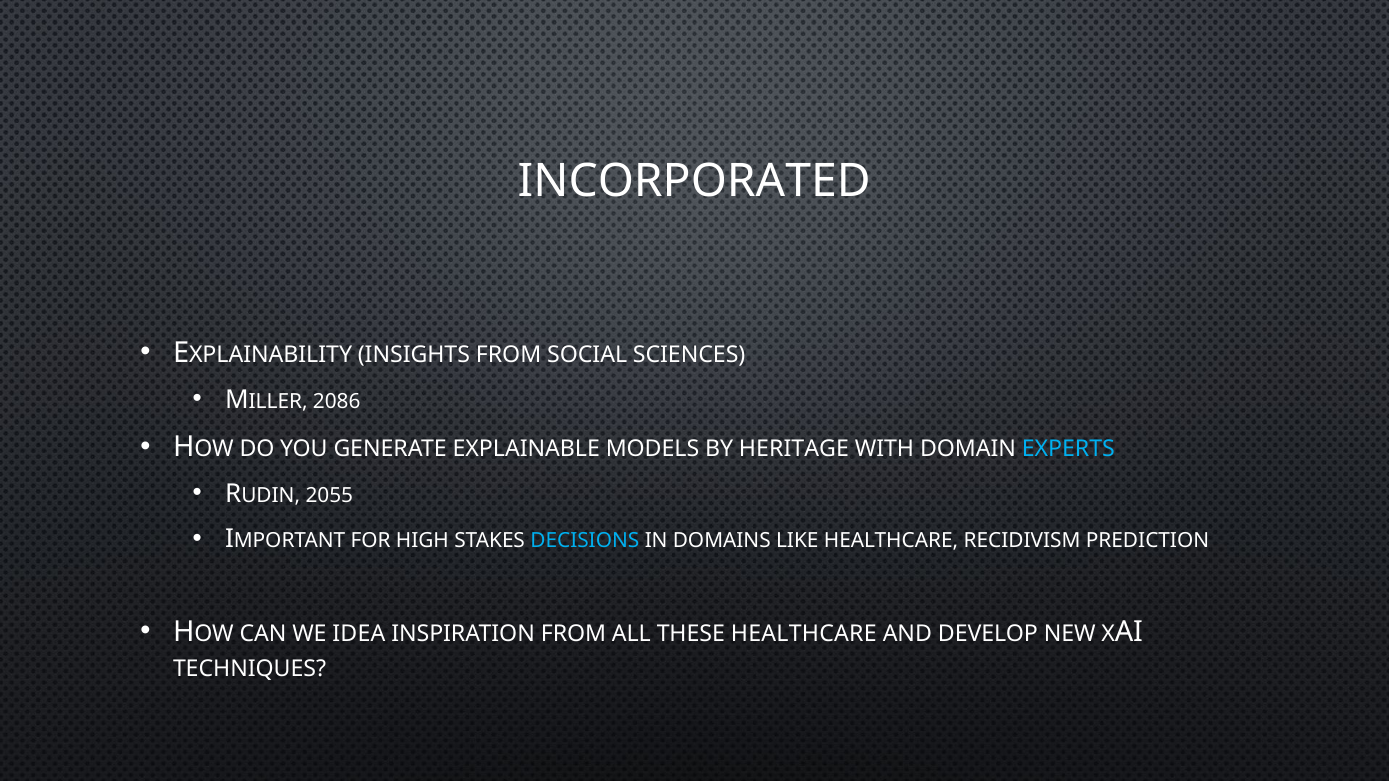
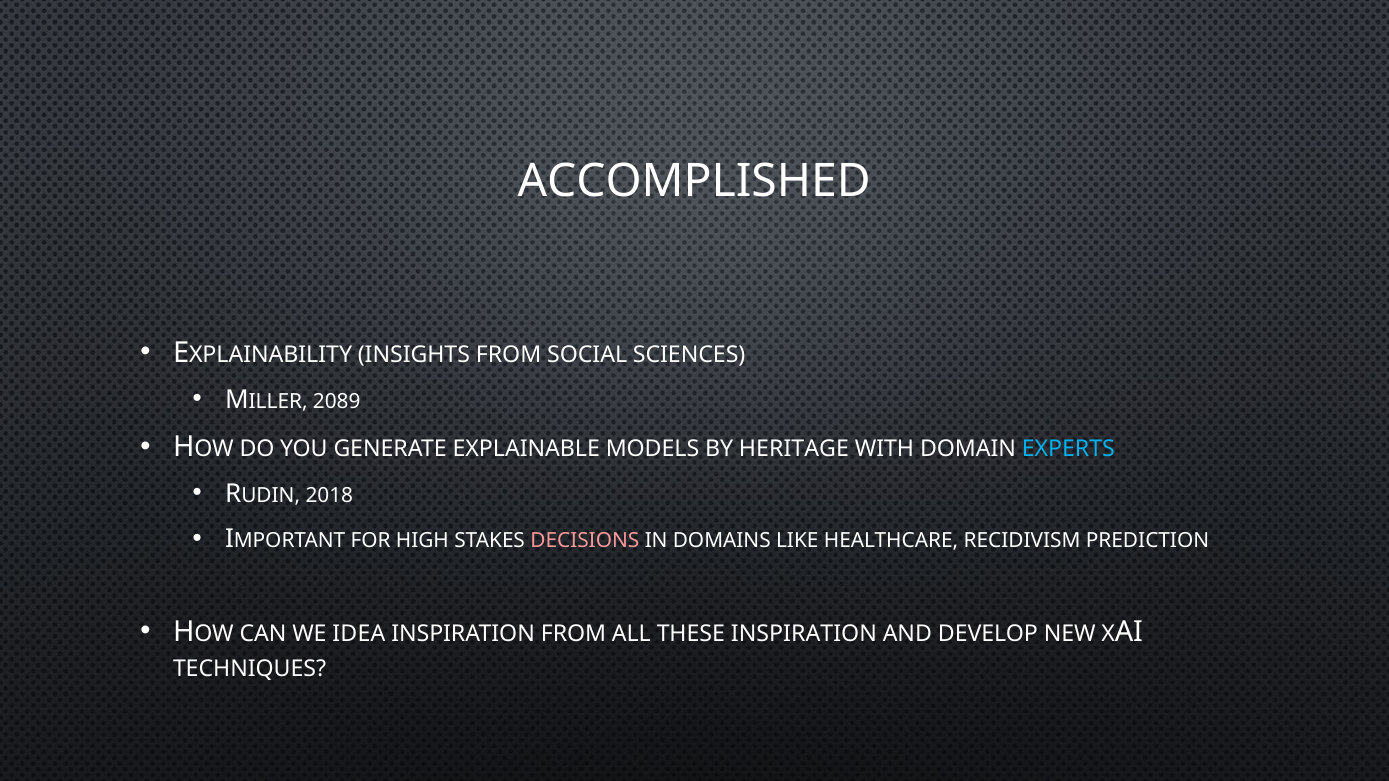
INCORPORATED: INCORPORATED -> ACCOMPLISHED
2086: 2086 -> 2089
2055: 2055 -> 2018
DECISIONS colour: light blue -> pink
THESE HEALTHCARE: HEALTHCARE -> INSPIRATION
